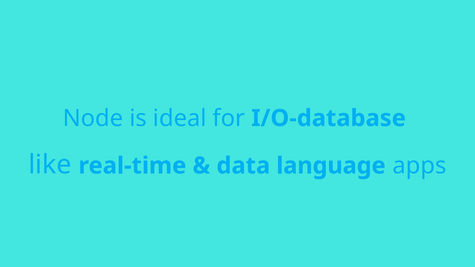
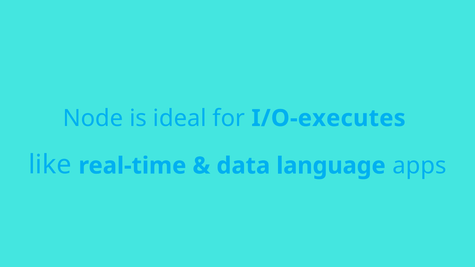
I/O-database: I/O-database -> I/O-executes
